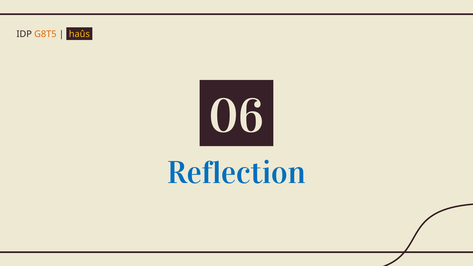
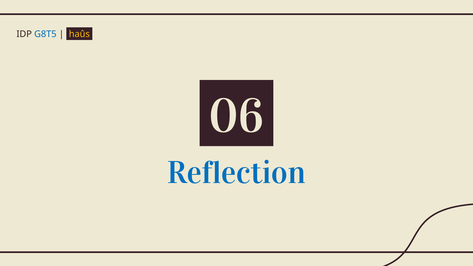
G8T5 colour: orange -> blue
